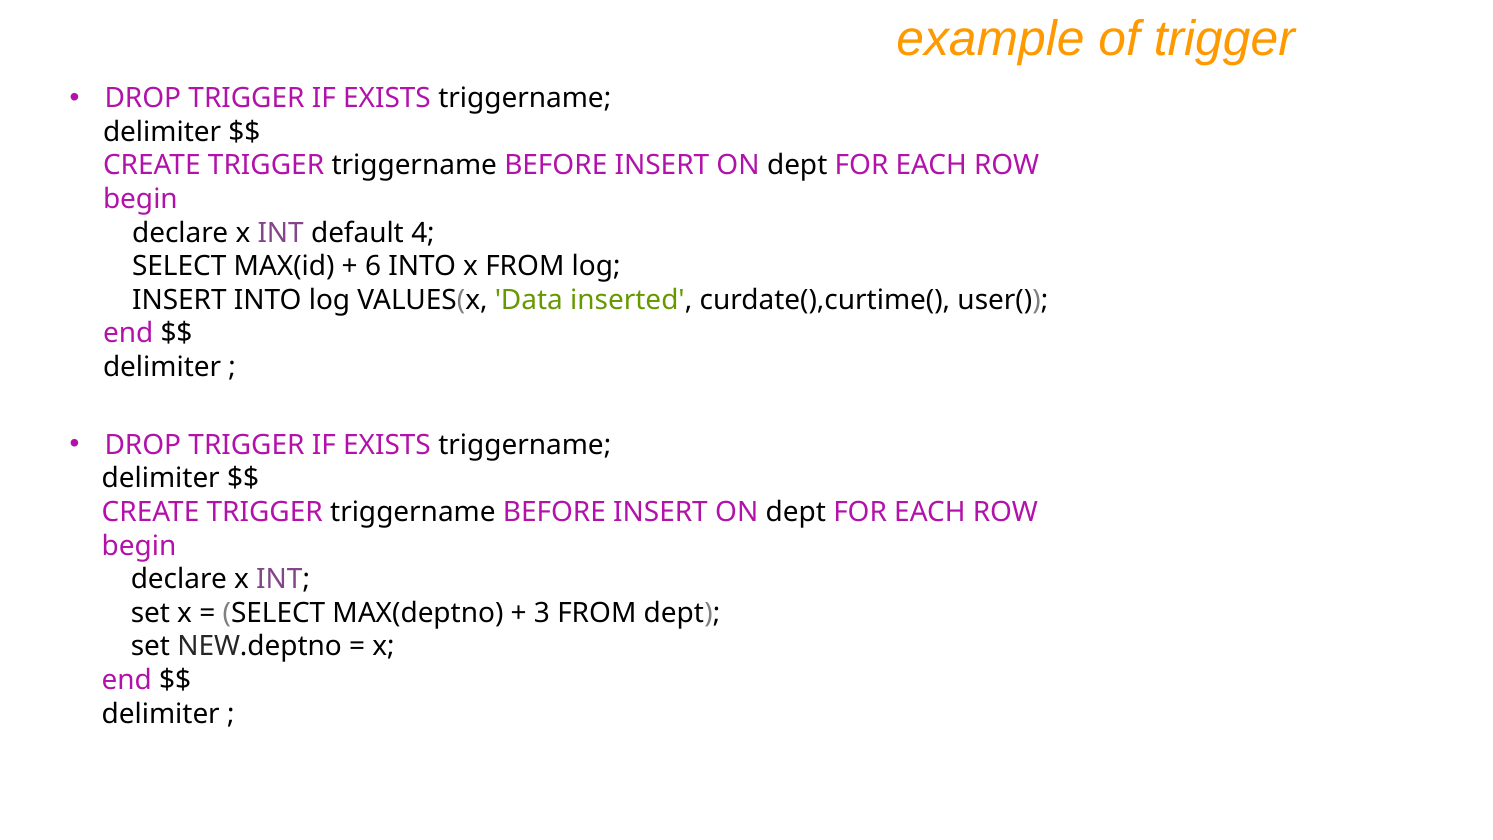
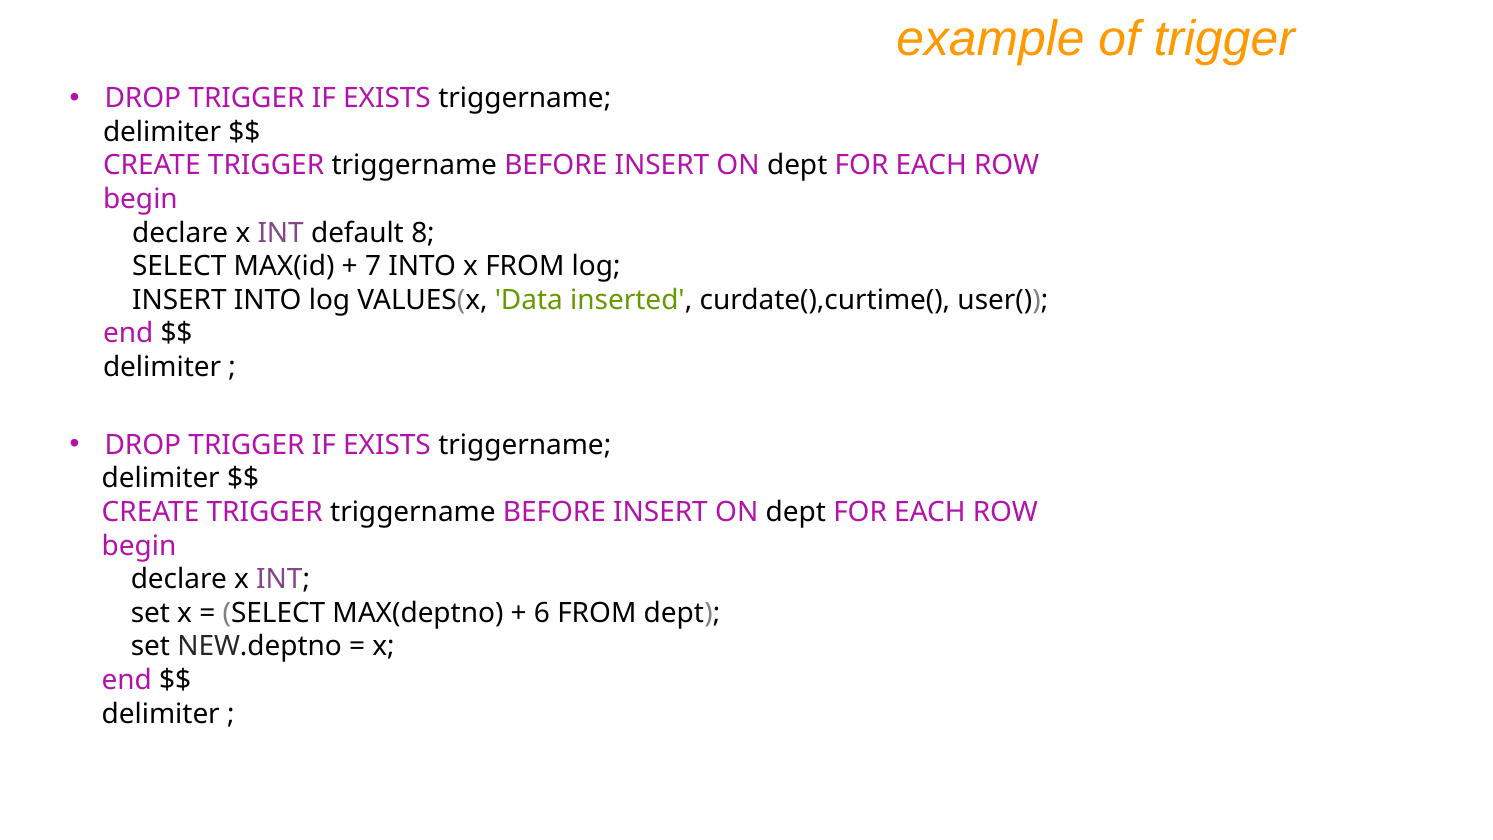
4: 4 -> 8
6: 6 -> 7
3: 3 -> 6
